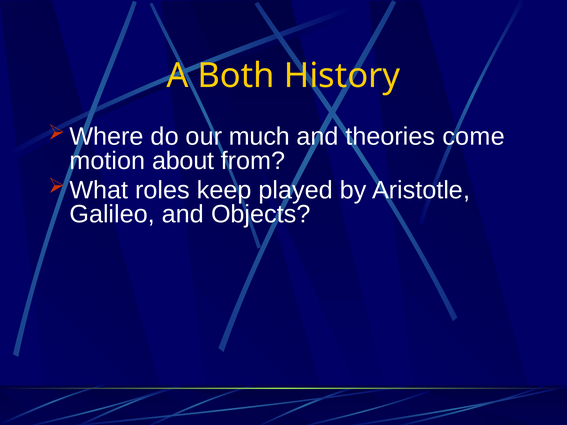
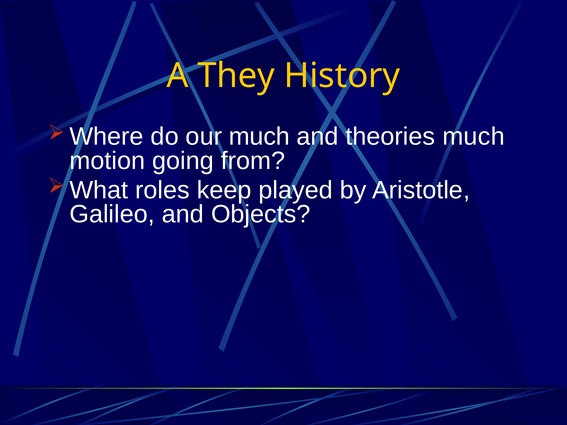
Both: Both -> They
theories come: come -> much
about: about -> going
